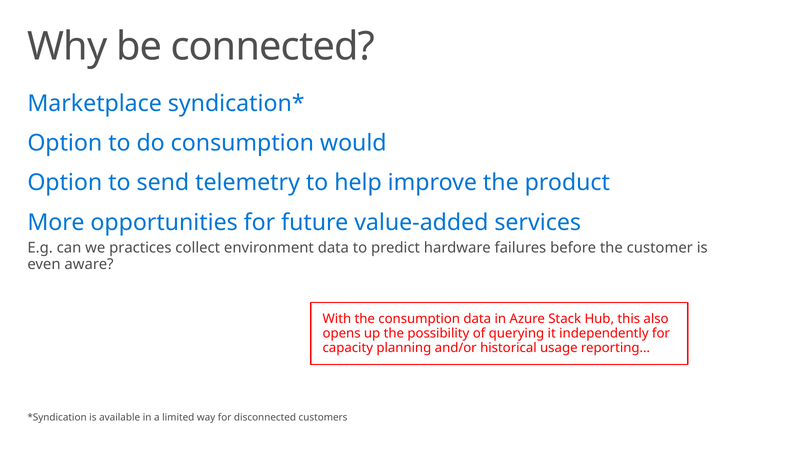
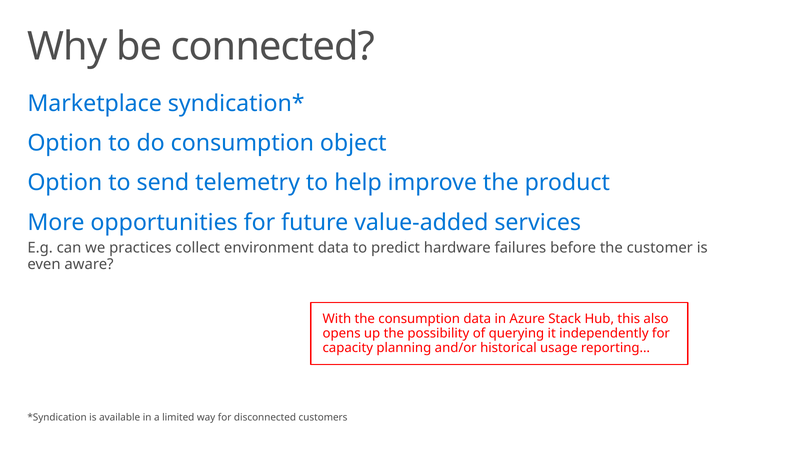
would: would -> object
